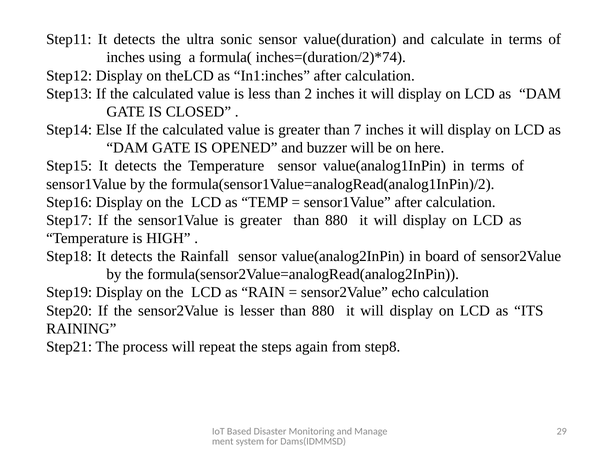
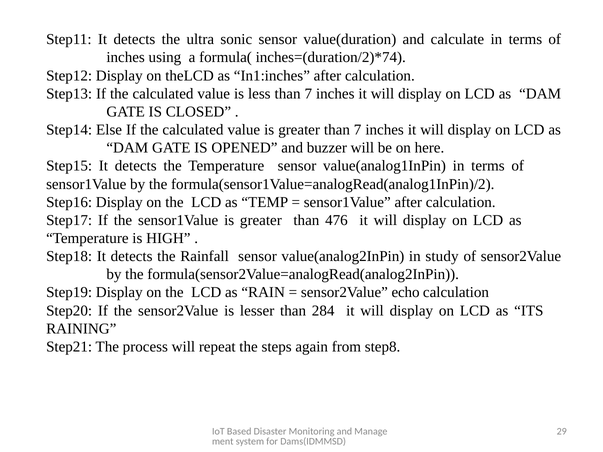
less than 2: 2 -> 7
greater than 880: 880 -> 476
board: board -> study
lesser than 880: 880 -> 284
